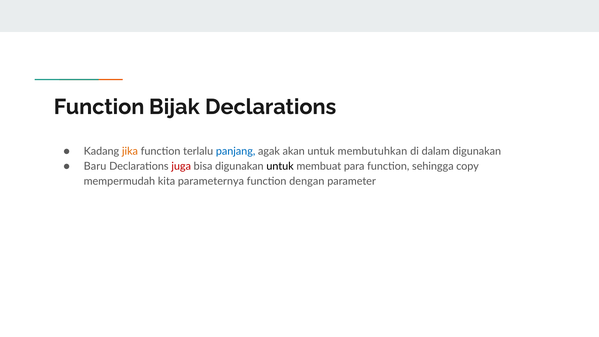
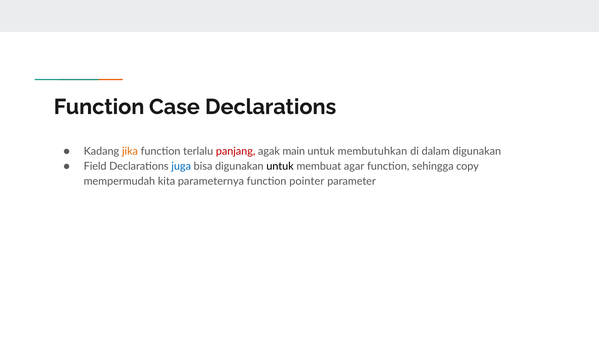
Bijak: Bijak -> Case
panjang colour: blue -> red
akan: akan -> main
Baru: Baru -> Field
juga colour: red -> blue
para: para -> agar
dengan: dengan -> pointer
